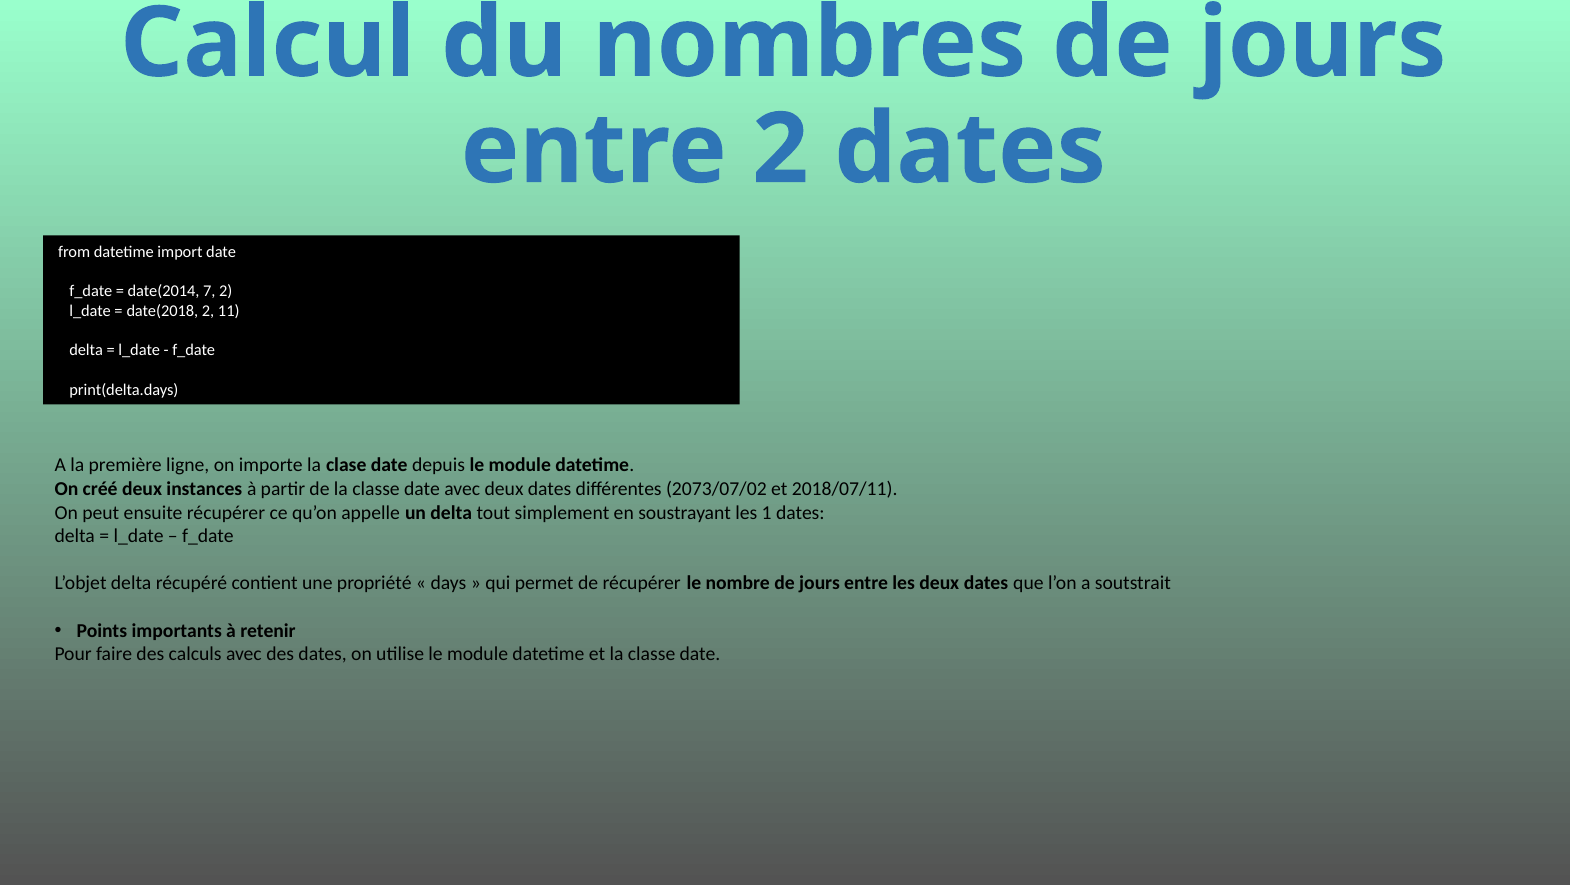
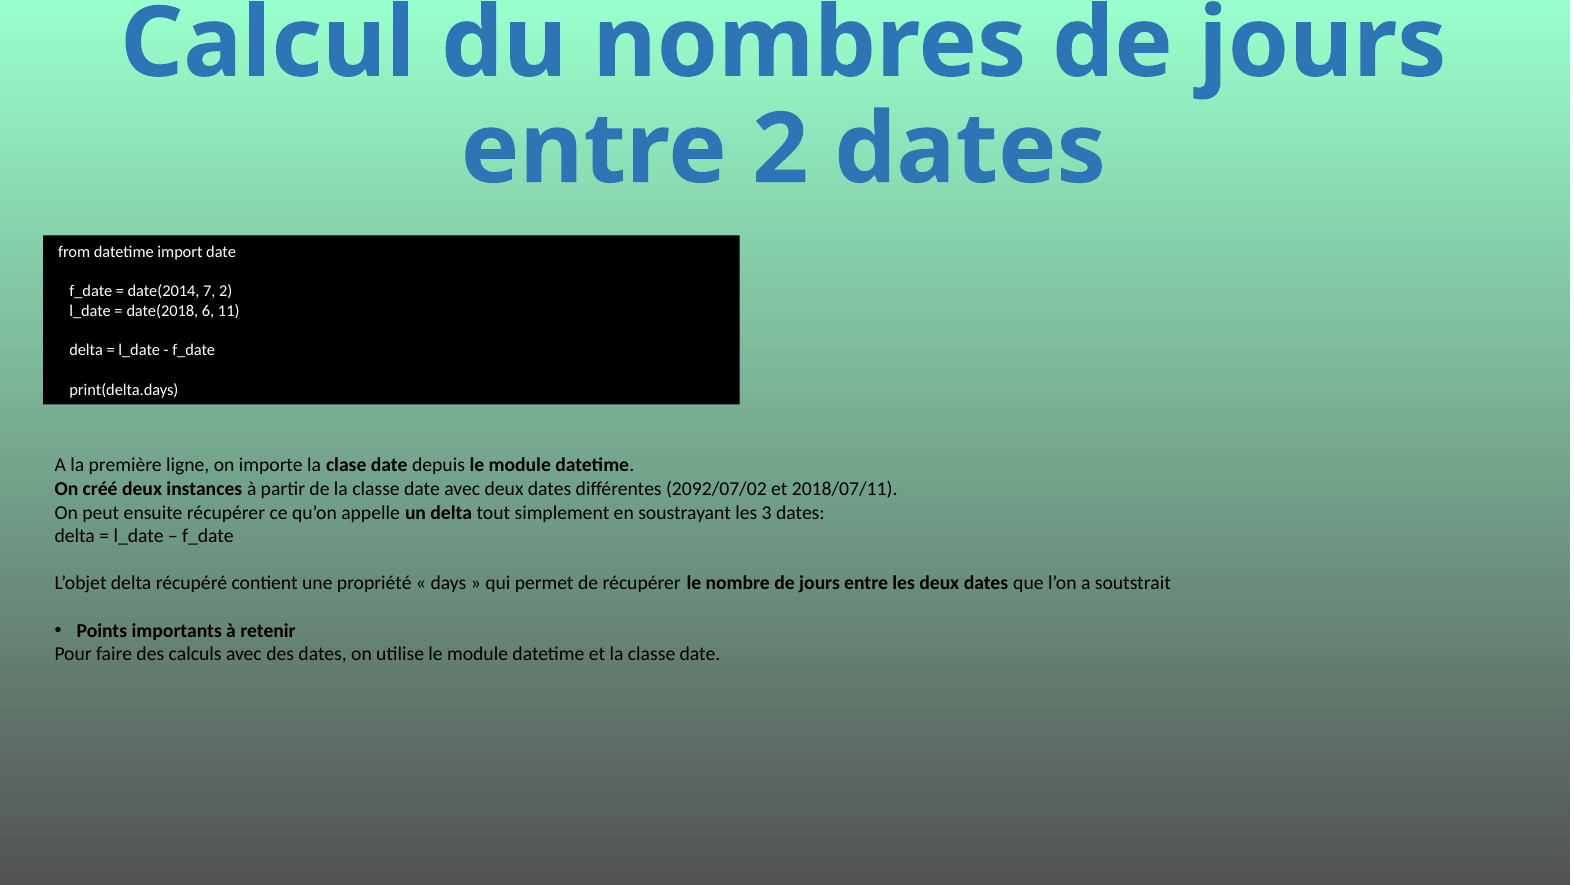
date(2018 2: 2 -> 6
2073/07/02: 2073/07/02 -> 2092/07/02
1: 1 -> 3
